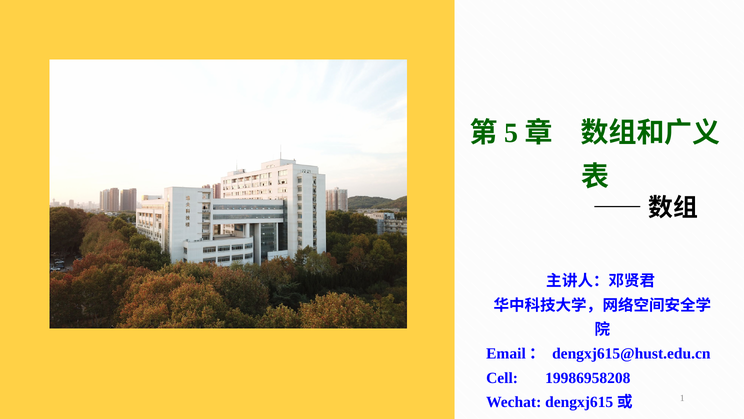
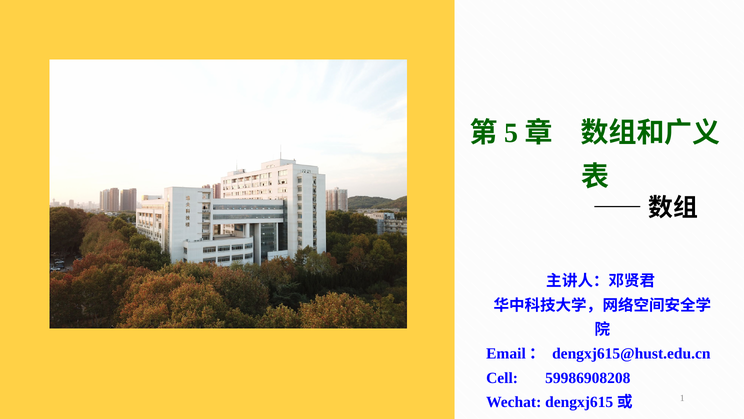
19986958208: 19986958208 -> 59986908208
